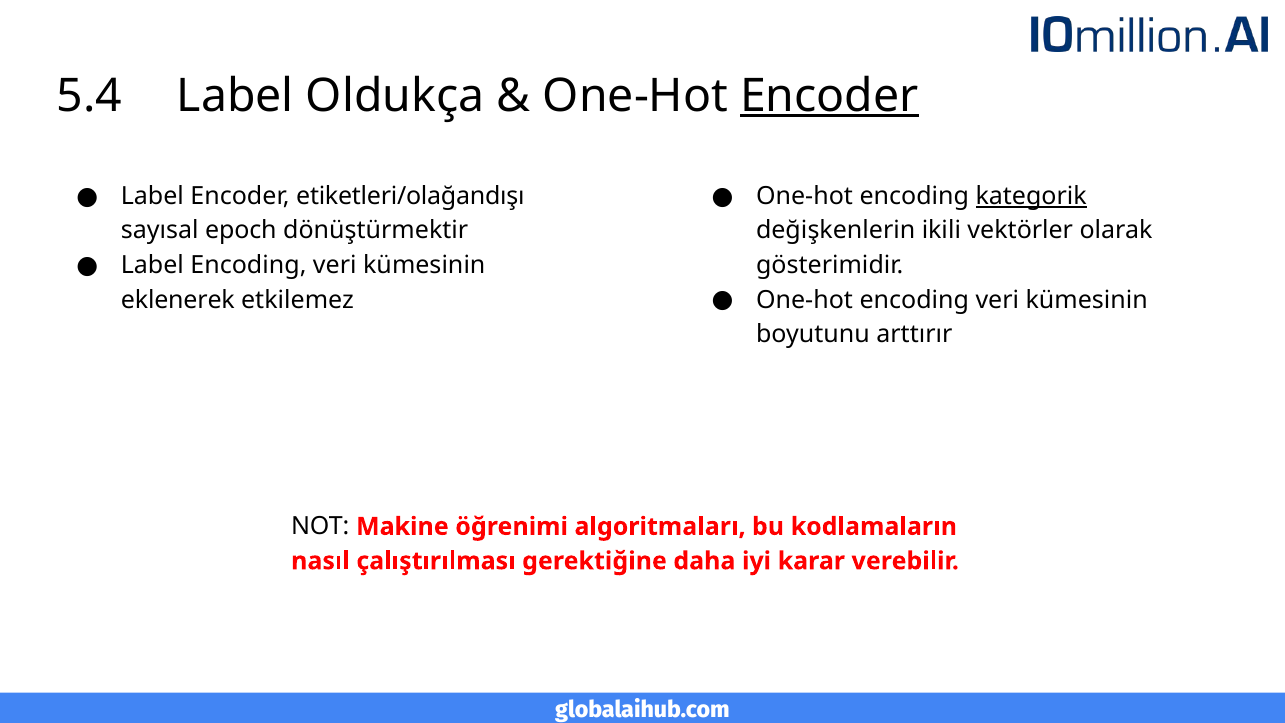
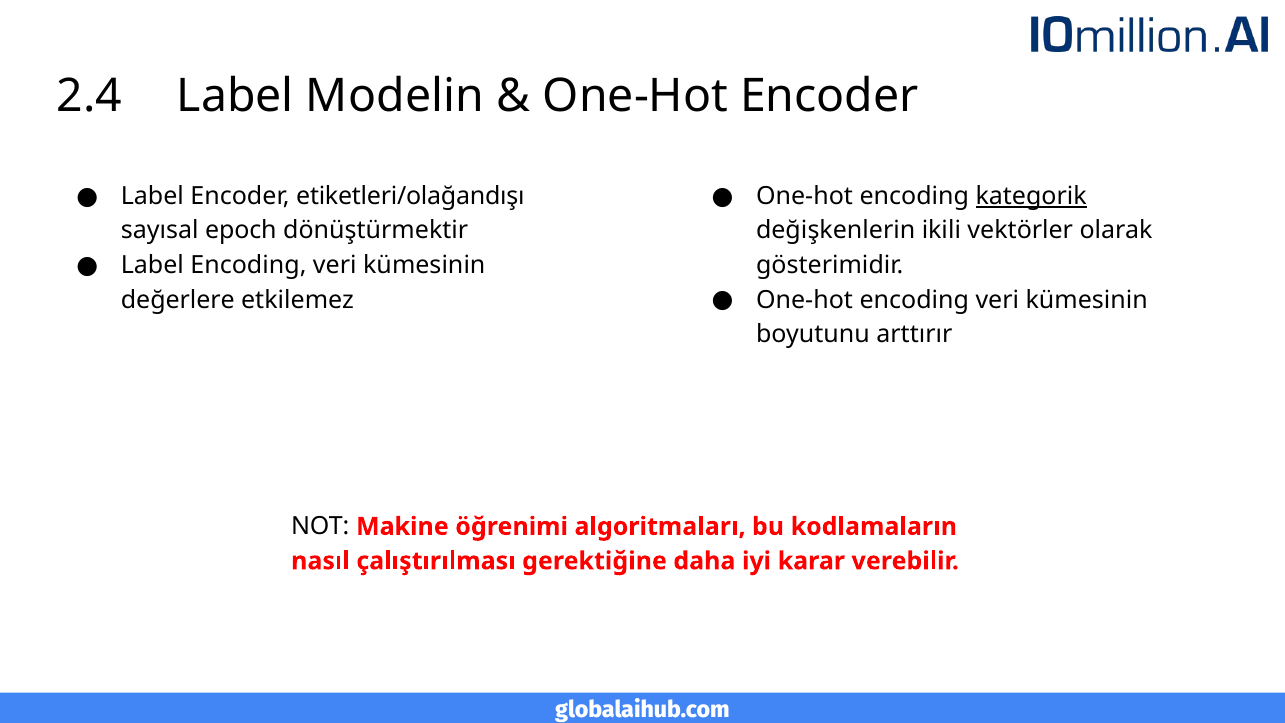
5.4: 5.4 -> 2.4
Oldukça: Oldukça -> Modelin
Encoder at (829, 96) underline: present -> none
eklenerek: eklenerek -> değerlere
